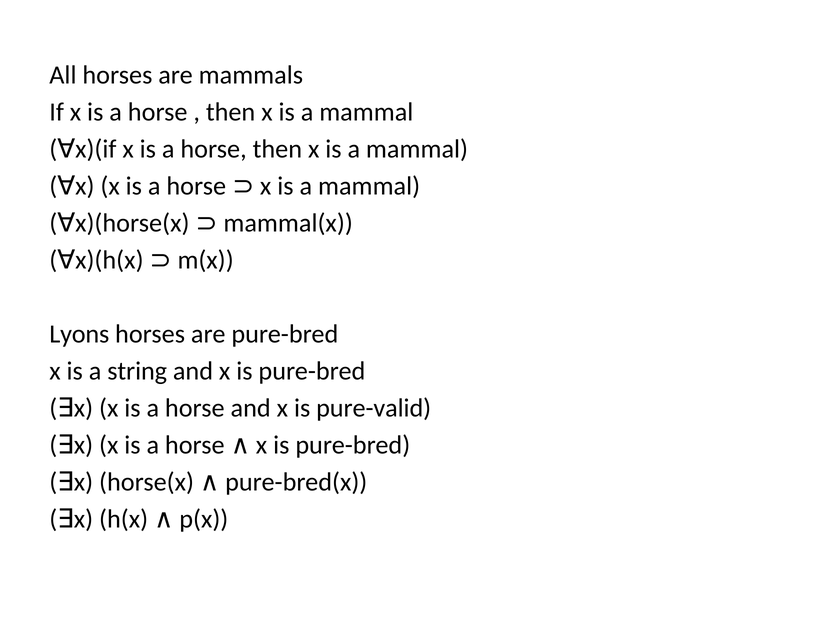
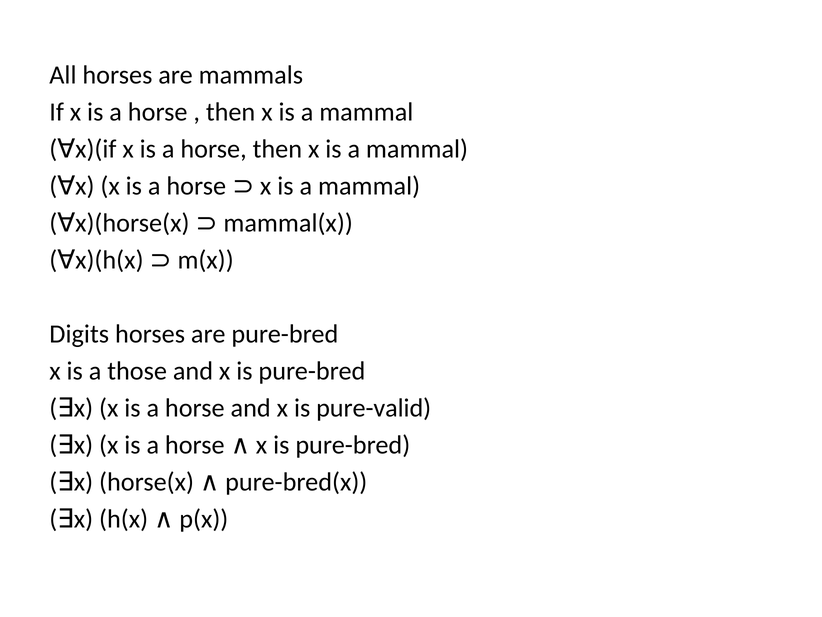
Lyons: Lyons -> Digits
string: string -> those
